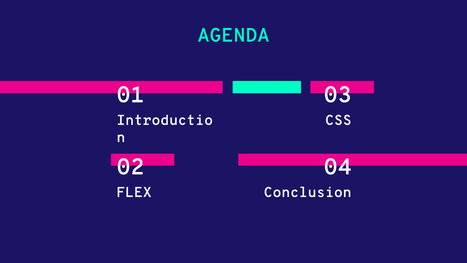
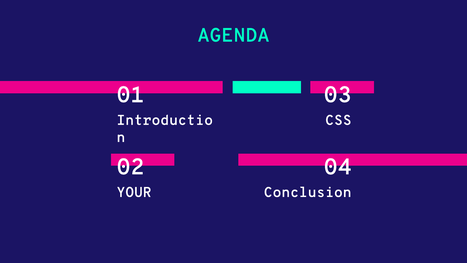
FLEX: FLEX -> YOUR
